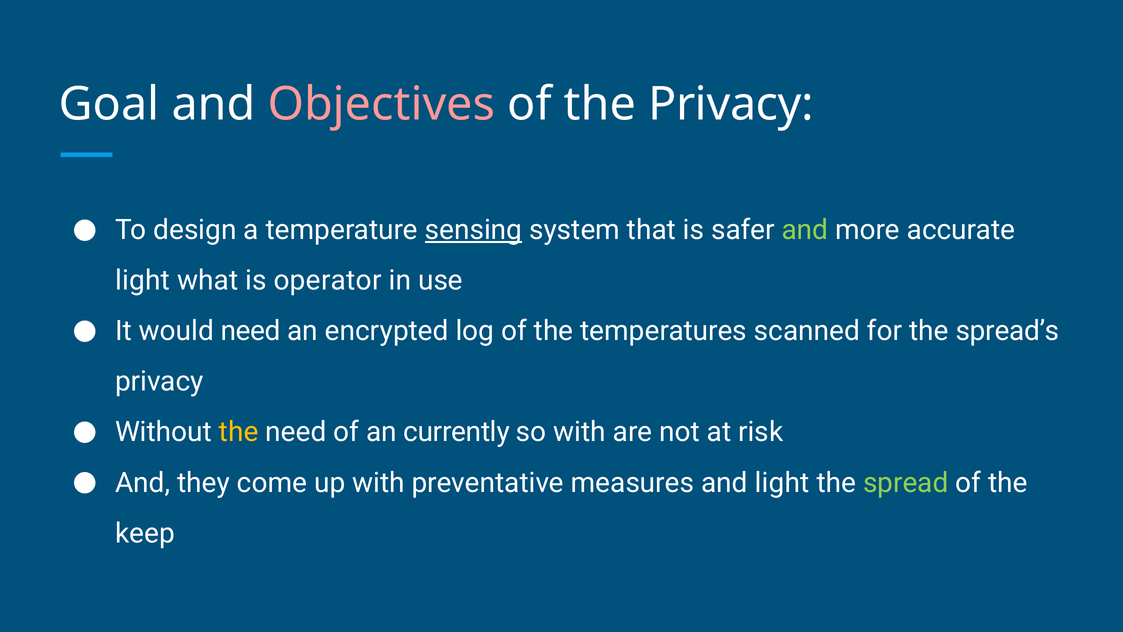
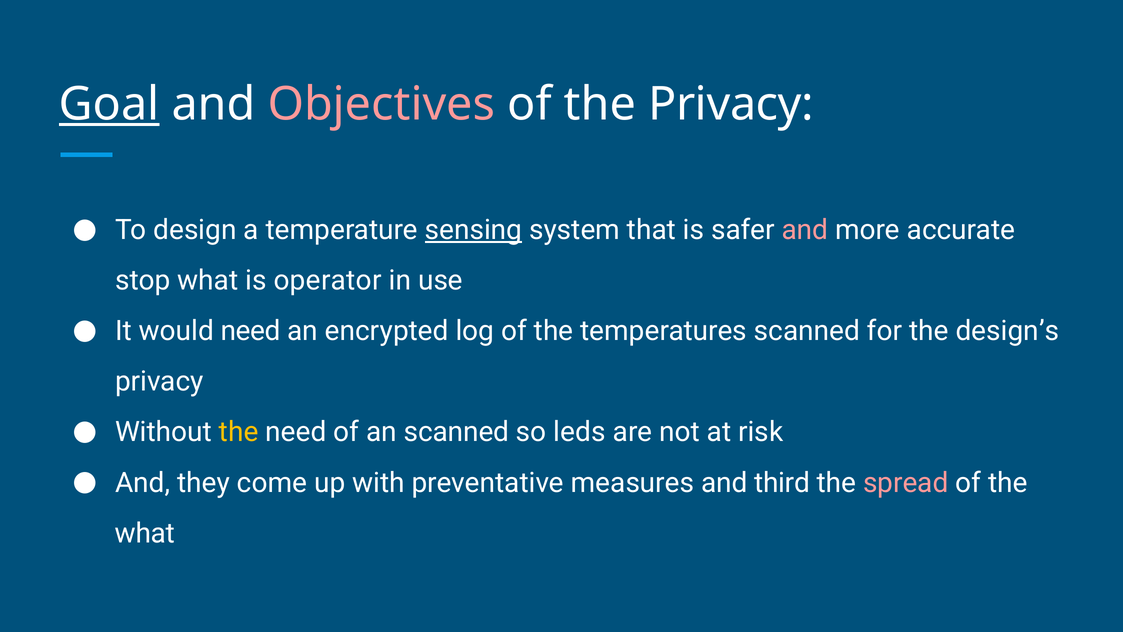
Goal underline: none -> present
and at (805, 230) colour: light green -> pink
light at (143, 280): light -> stop
spread’s: spread’s -> design’s
an currently: currently -> scanned
so with: with -> leds
and light: light -> third
spread colour: light green -> pink
keep at (145, 533): keep -> what
